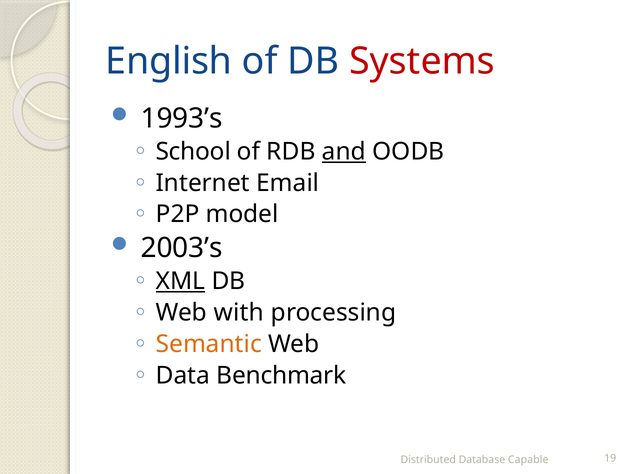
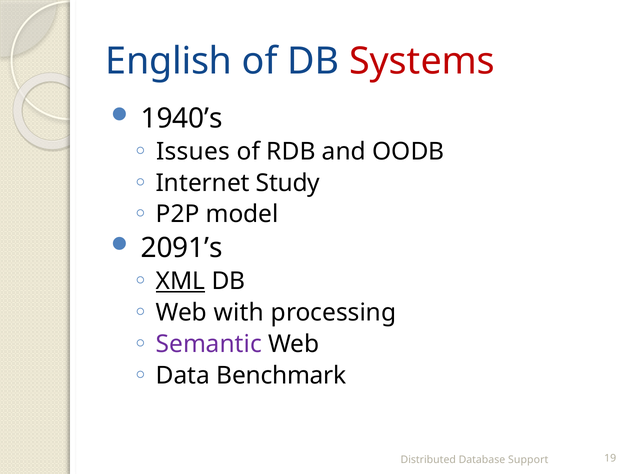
1993’s: 1993’s -> 1940’s
School: School -> Issues
and underline: present -> none
Email: Email -> Study
2003’s: 2003’s -> 2091’s
Semantic colour: orange -> purple
Capable: Capable -> Support
